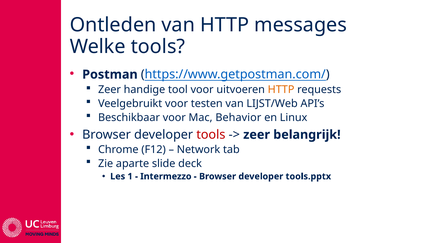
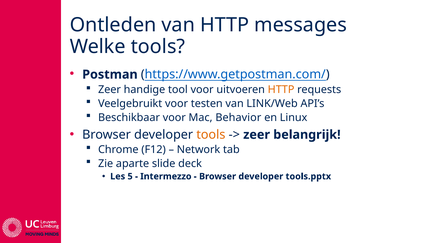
LIJST/Web: LIJST/Web -> LINK/Web
tools at (211, 135) colour: red -> orange
1: 1 -> 5
